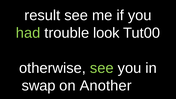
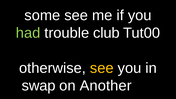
result: result -> some
look: look -> club
see at (102, 68) colour: light green -> yellow
